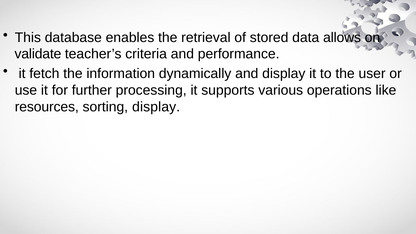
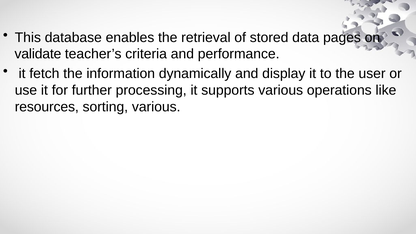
allows: allows -> pages
sorting display: display -> various
